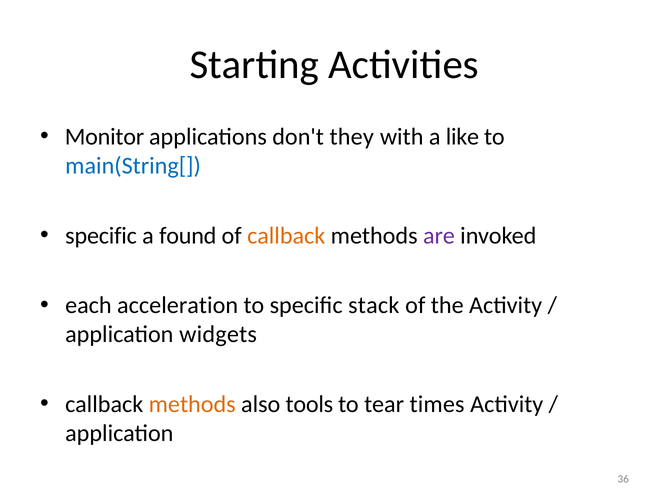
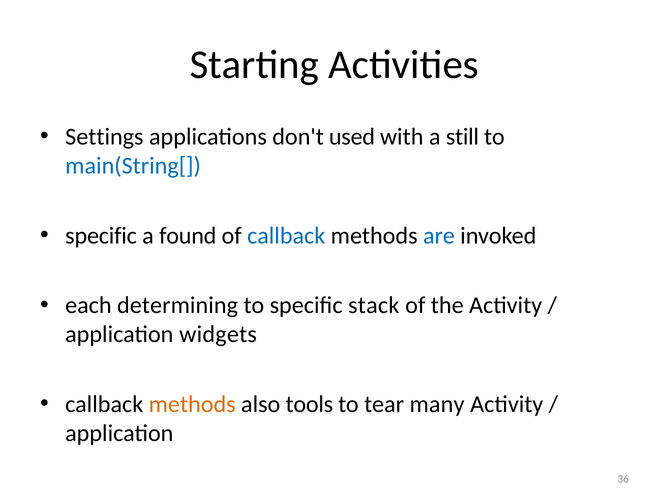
Monitor: Monitor -> Settings
they: they -> used
like: like -> still
callback at (286, 235) colour: orange -> blue
are colour: purple -> blue
acceleration: acceleration -> determining
times: times -> many
